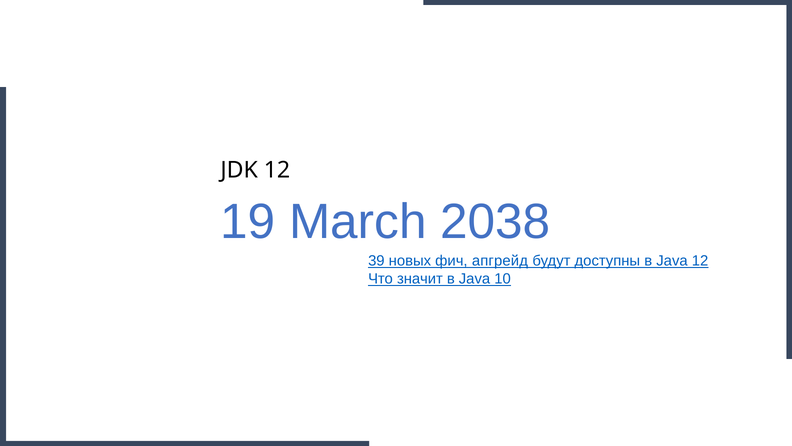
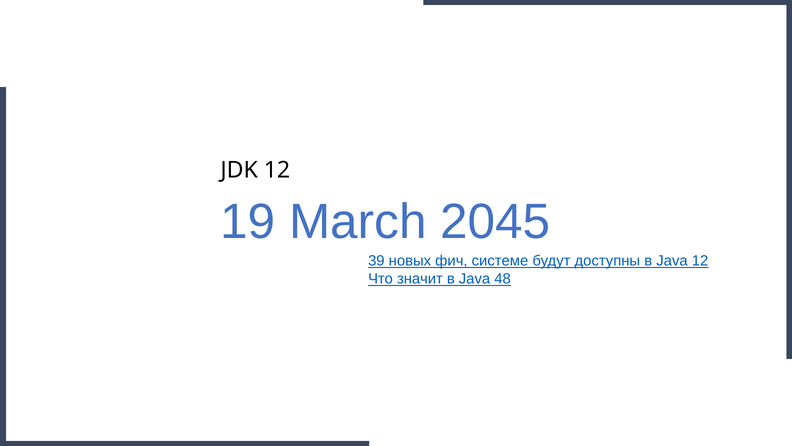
2038: 2038 -> 2045
апгрейд: апгрейд -> системе
10: 10 -> 48
